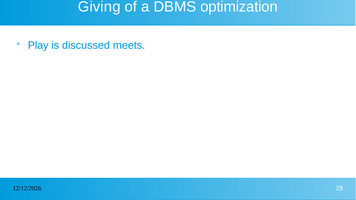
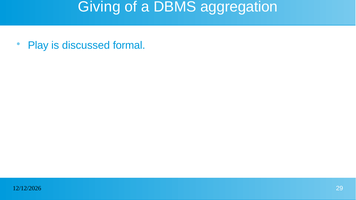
optimization: optimization -> aggregation
meets: meets -> formal
